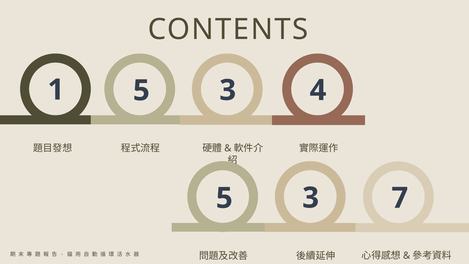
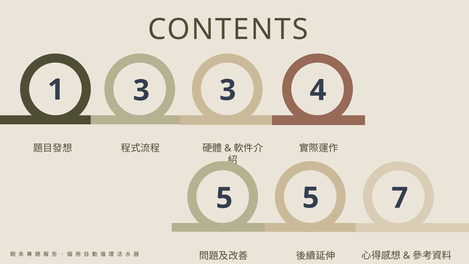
1 5: 5 -> 3
3 at (311, 198): 3 -> 5
